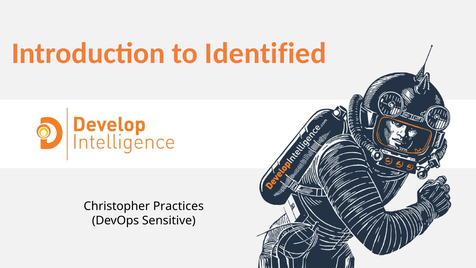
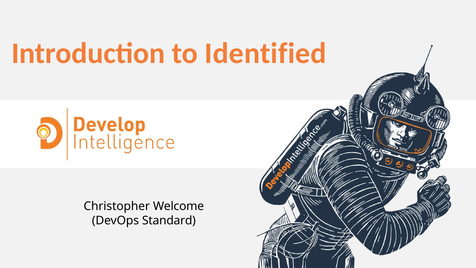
Practices: Practices -> Welcome
Sensitive: Sensitive -> Standard
